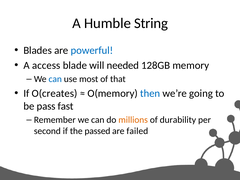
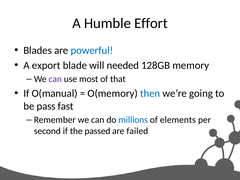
String: String -> Effort
access: access -> export
can at (55, 79) colour: blue -> purple
O(creates: O(creates -> O(manual
millions colour: orange -> blue
durability: durability -> elements
